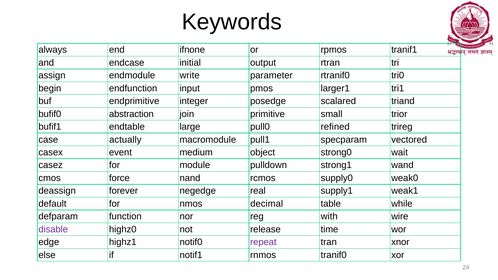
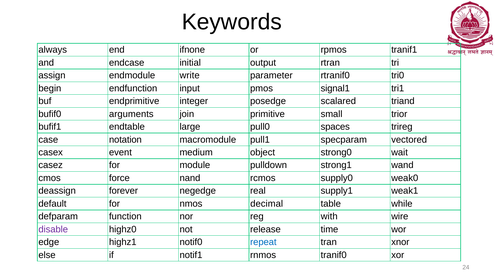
larger1: larger1 -> signal1
abstraction: abstraction -> arguments
refined: refined -> spaces
actually: actually -> notation
repeat colour: purple -> blue
